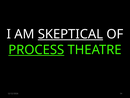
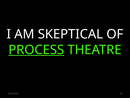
SKEPTICAL underline: present -> none
